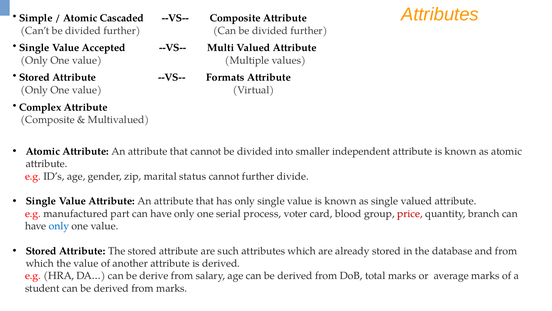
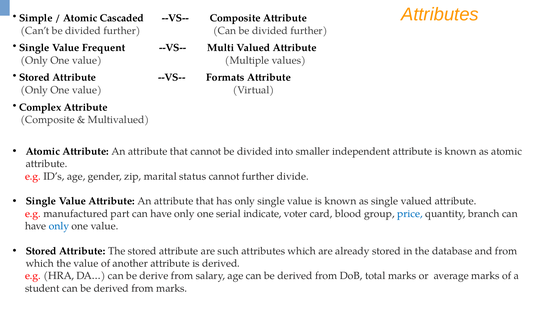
Accepted: Accepted -> Frequent
process: process -> indicate
price colour: red -> blue
